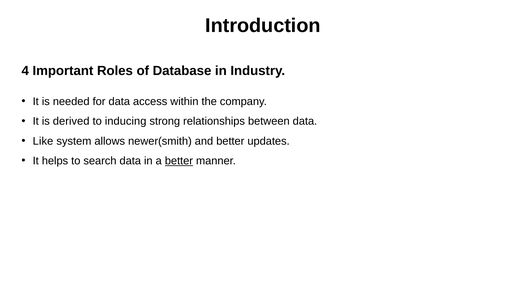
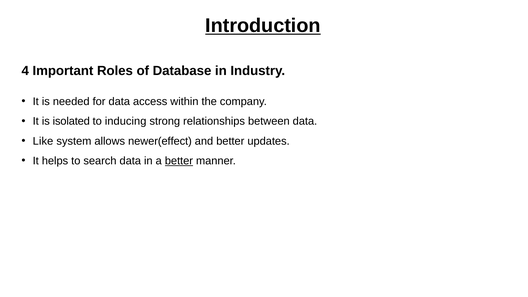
Introduction underline: none -> present
derived: derived -> isolated
newer(smith: newer(smith -> newer(effect
